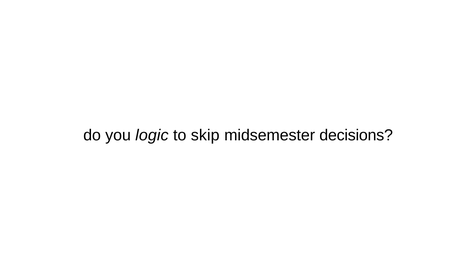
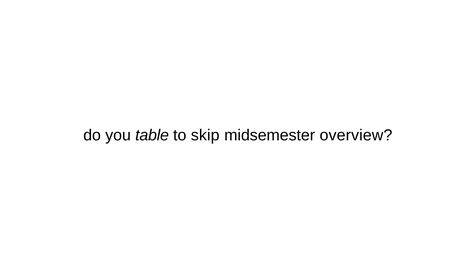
logic: logic -> table
decisions: decisions -> overview
